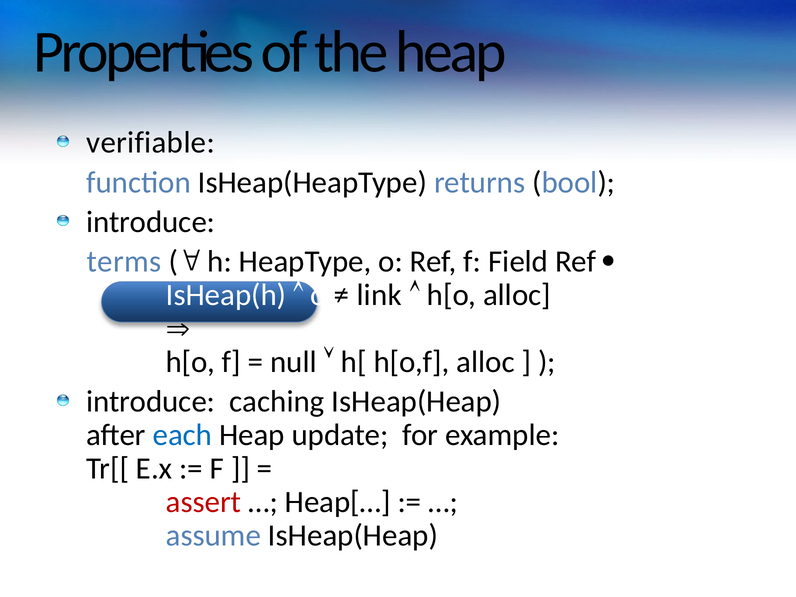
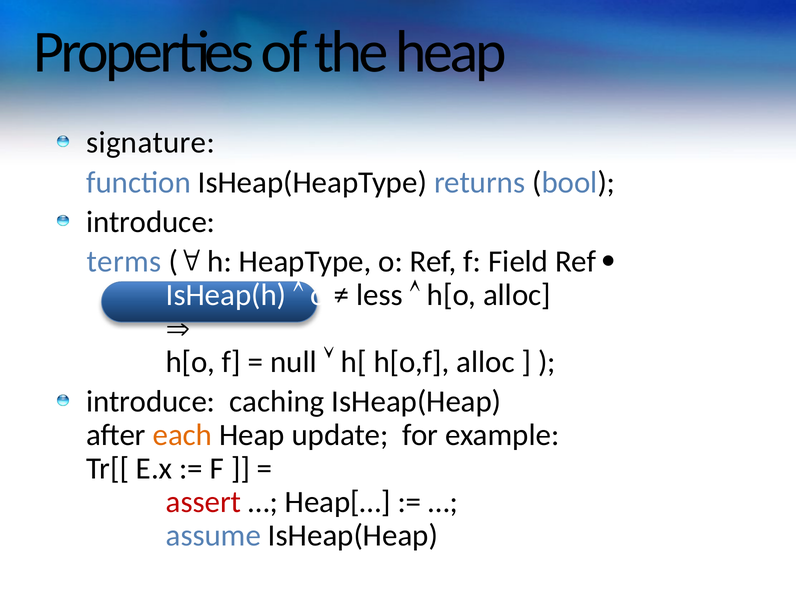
verifiable: verifiable -> signature
link: link -> less
each colour: blue -> orange
